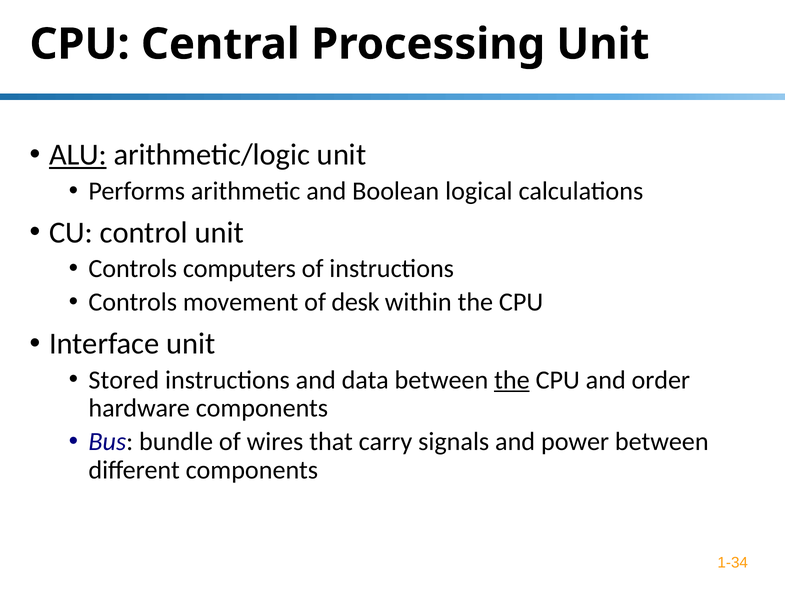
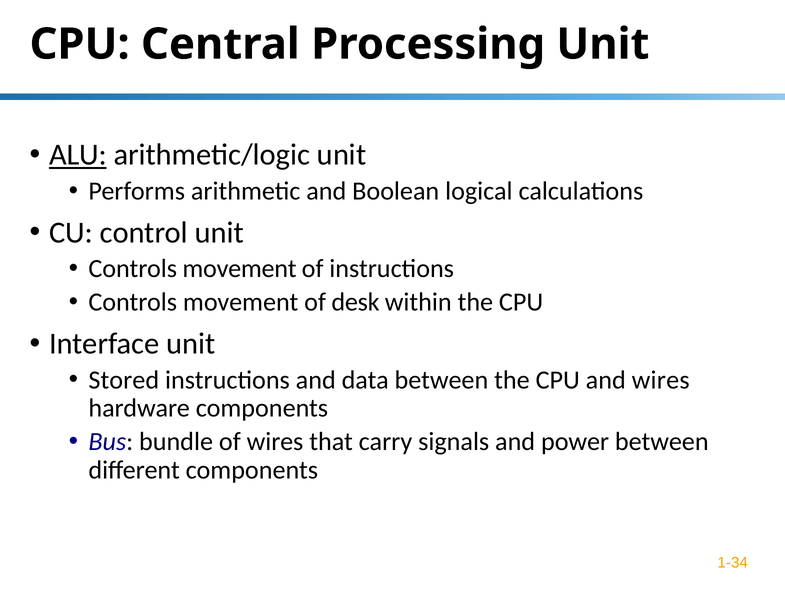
computers at (239, 268): computers -> movement
the at (512, 380) underline: present -> none
and order: order -> wires
